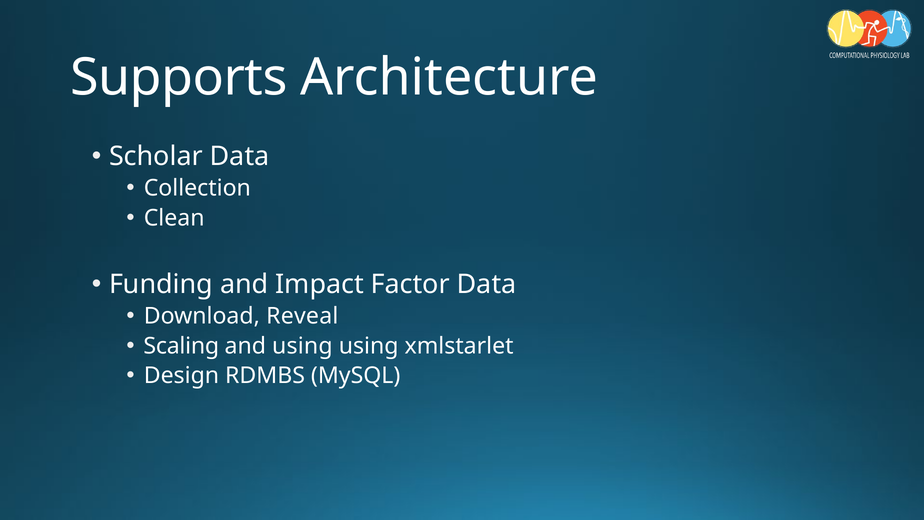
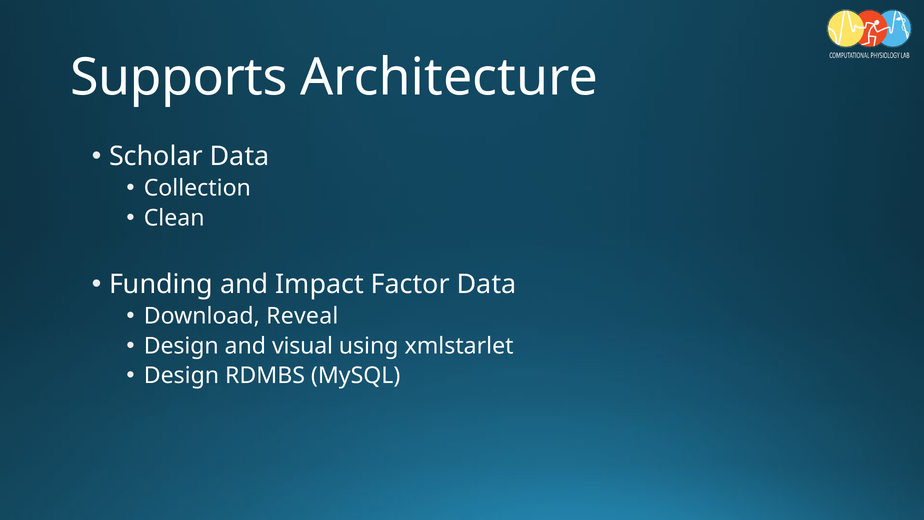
Scaling at (181, 346): Scaling -> Design
and using: using -> visual
